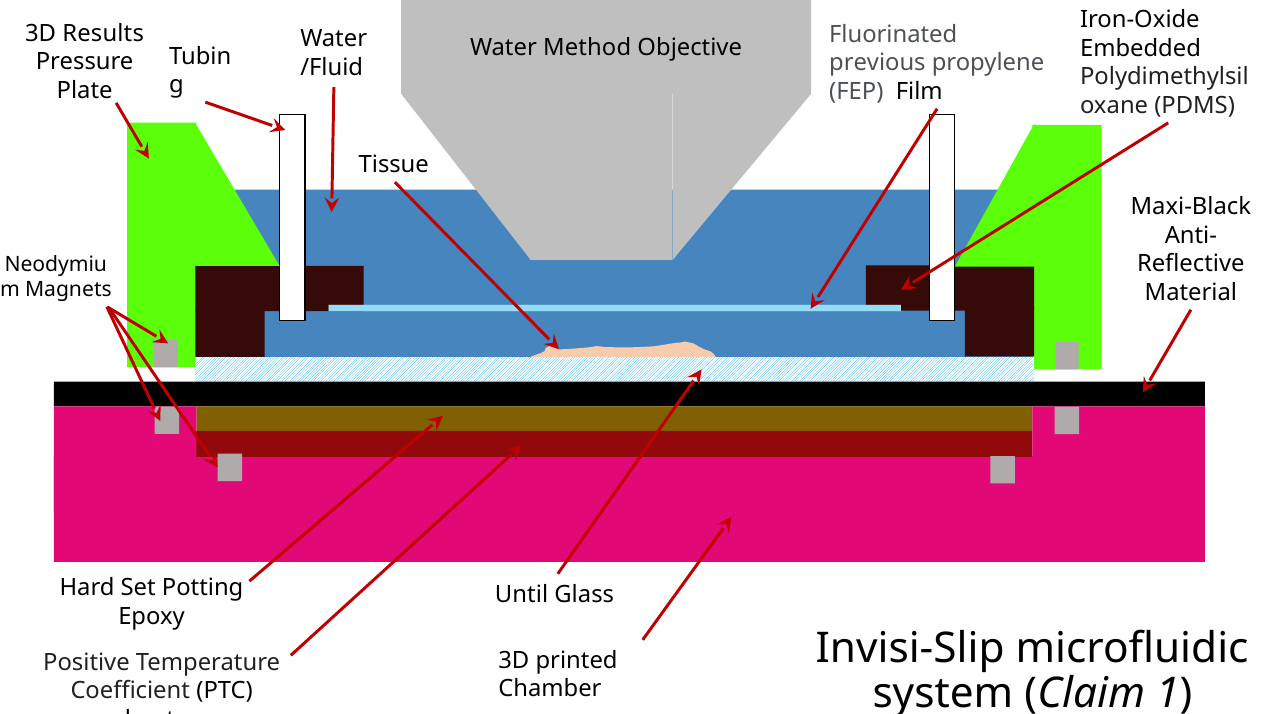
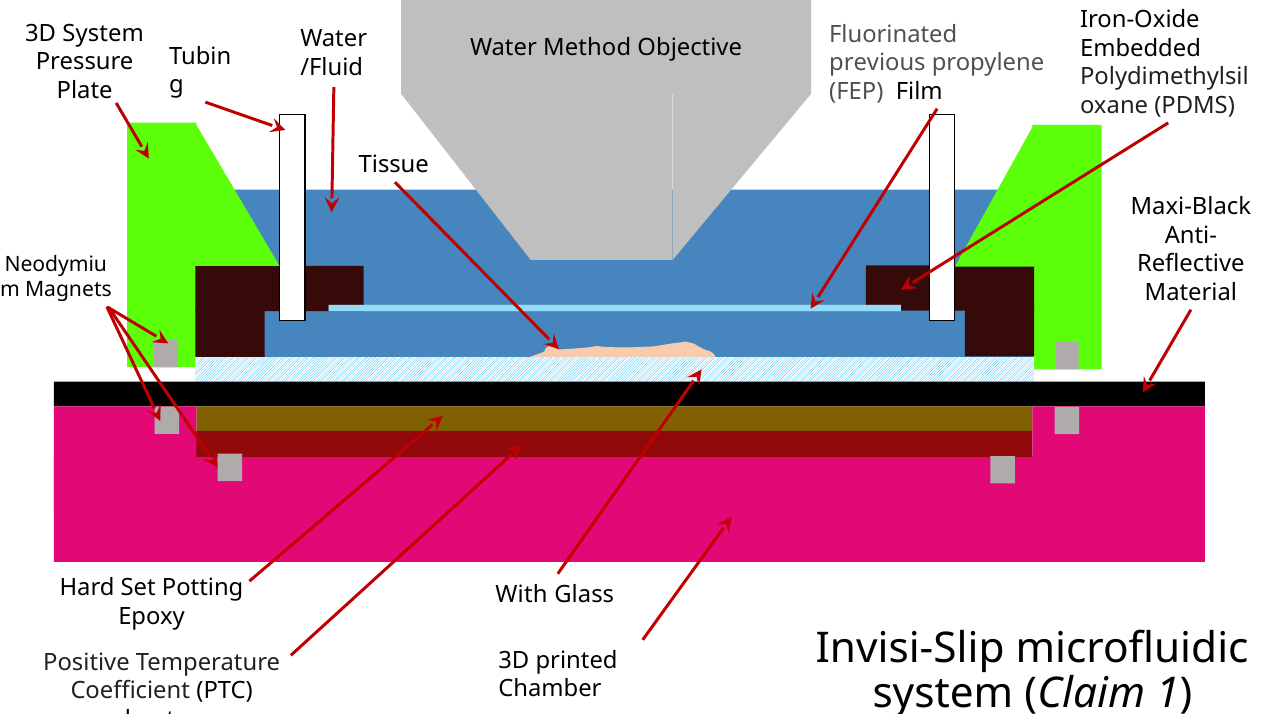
3D Results: Results -> System
Until: Until -> With
